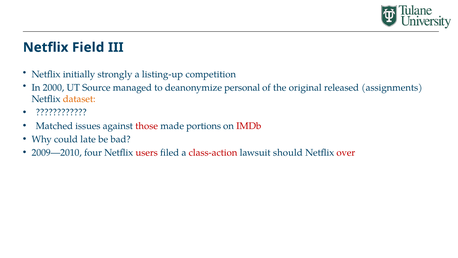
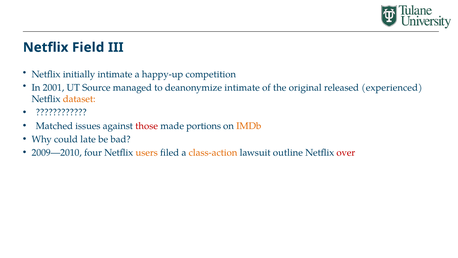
initially strongly: strongly -> intimate
listing-up: listing-up -> happy-up
2000: 2000 -> 2001
deanonymize personal: personal -> intimate
assignments: assignments -> experienced
IMDb colour: red -> orange
users colour: red -> orange
class-action colour: red -> orange
should: should -> outline
